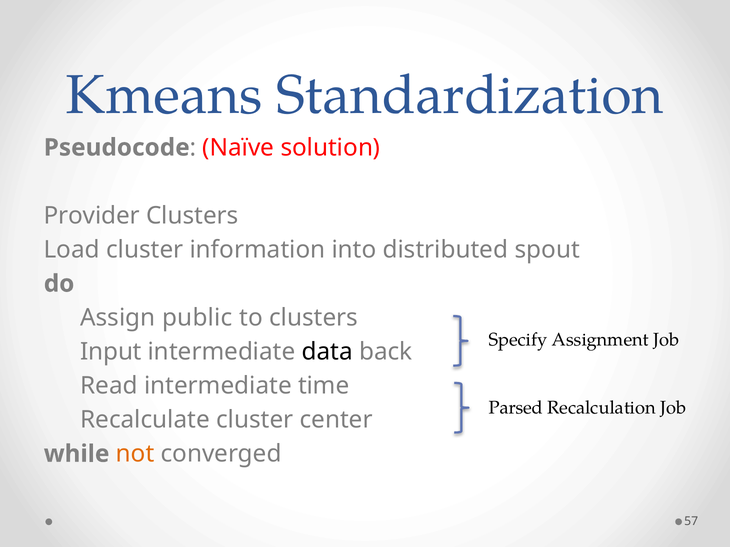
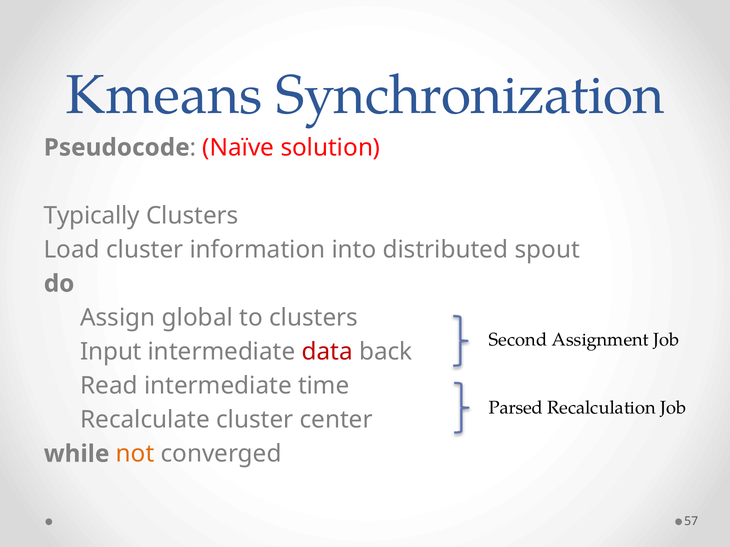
Standardization: Standardization -> Synchronization
Provider: Provider -> Typically
public: public -> global
Specify: Specify -> Second
data colour: black -> red
